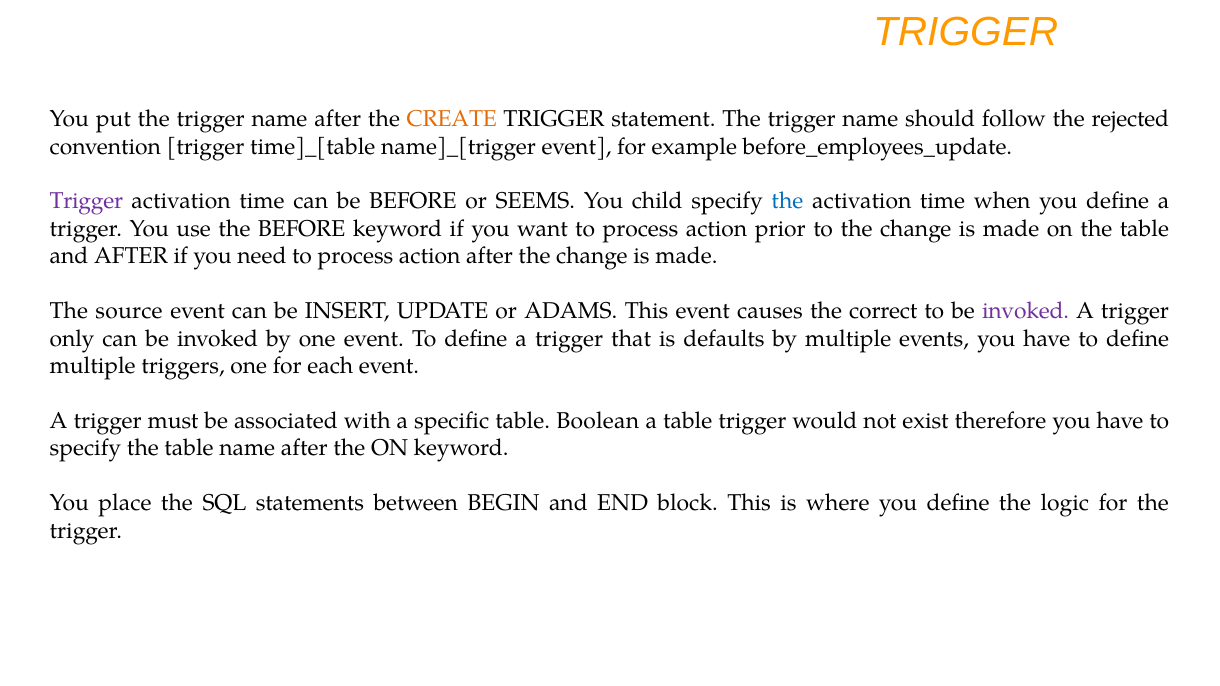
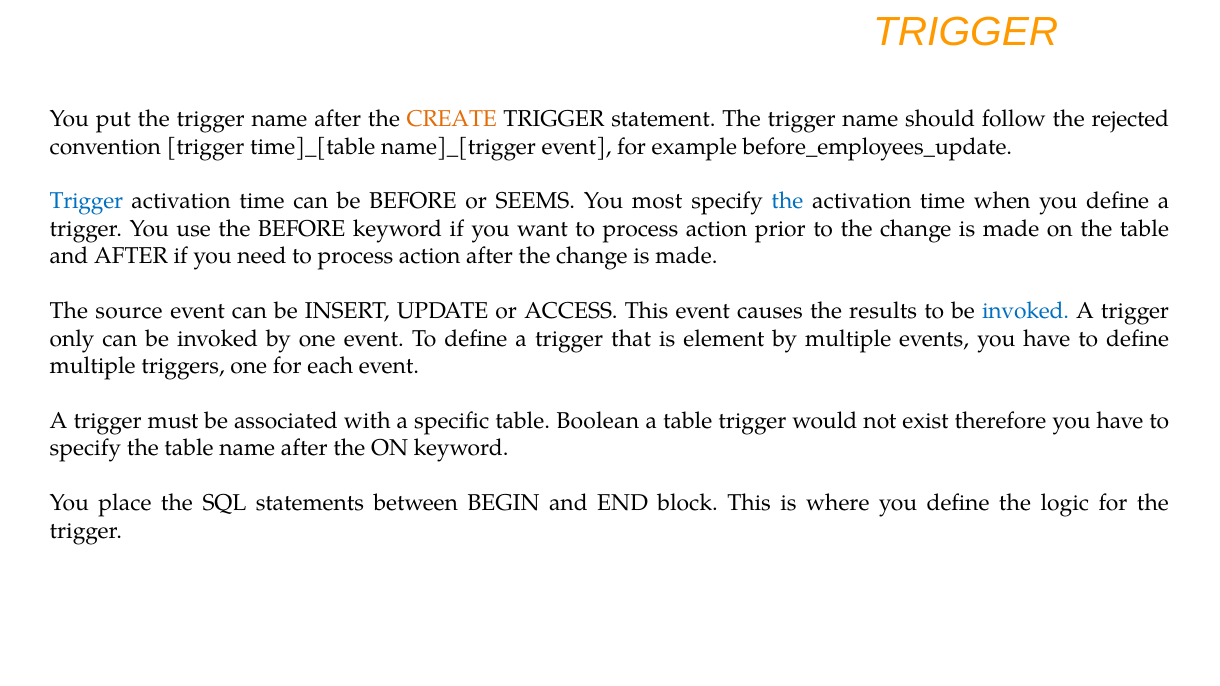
Trigger at (86, 201) colour: purple -> blue
child: child -> most
ADAMS: ADAMS -> ACCESS
correct: correct -> results
invoked at (1026, 311) colour: purple -> blue
defaults: defaults -> element
